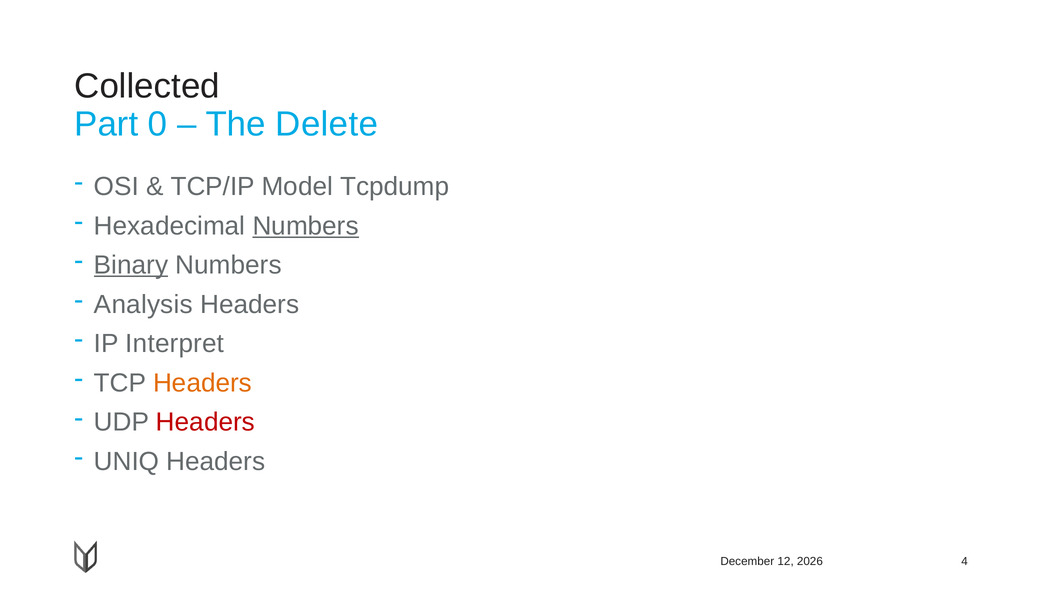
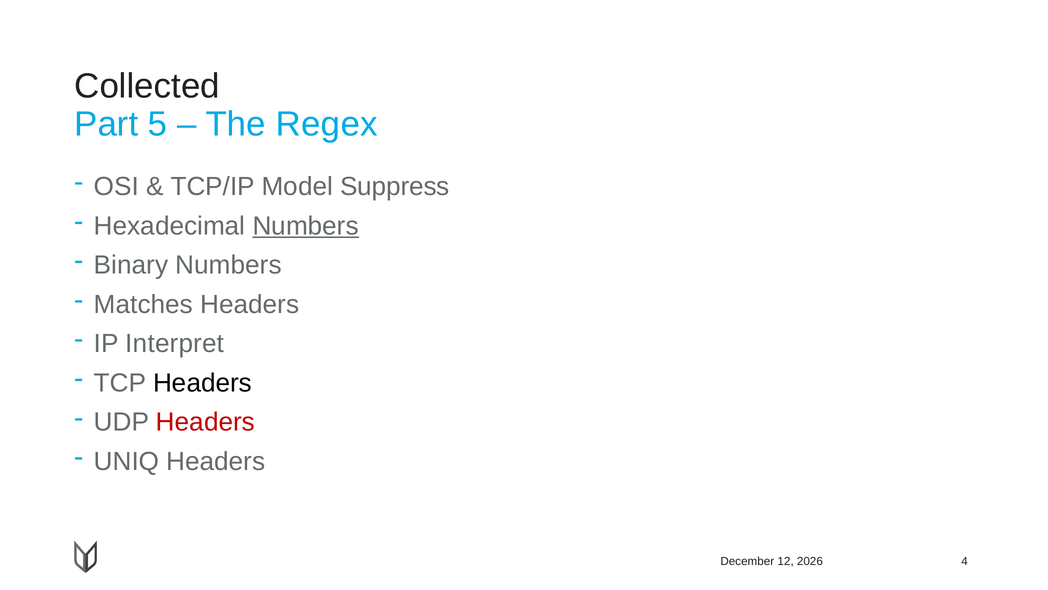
0: 0 -> 5
Delete: Delete -> Regex
Tcpdump: Tcpdump -> Suppress
Binary underline: present -> none
Analysis: Analysis -> Matches
Headers at (203, 383) colour: orange -> black
